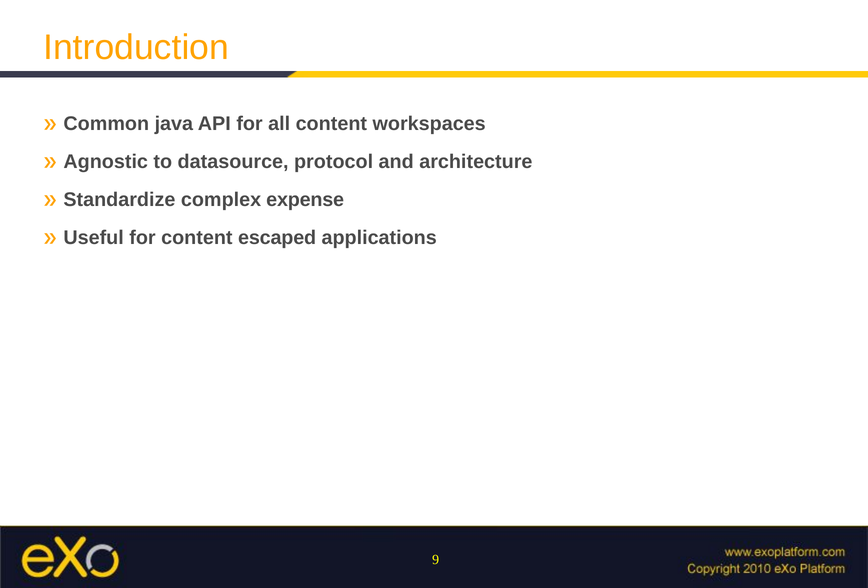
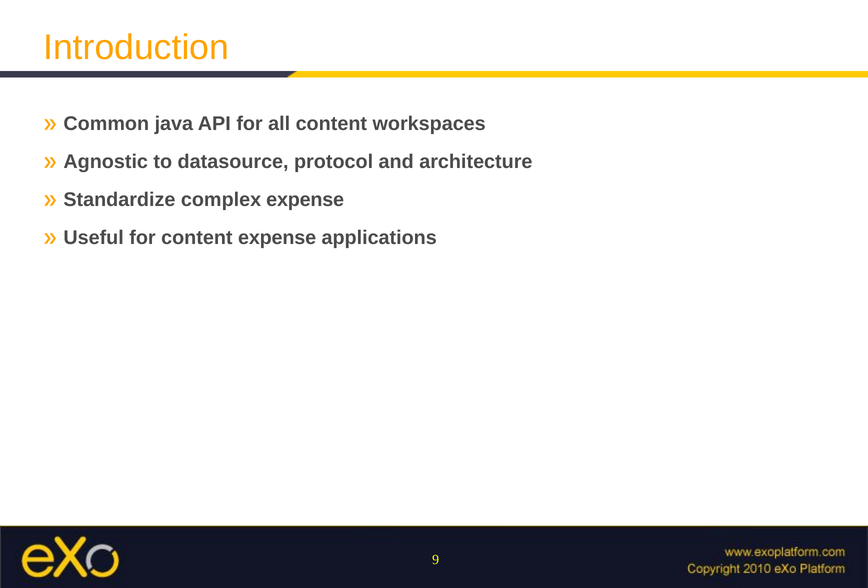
content escaped: escaped -> expense
